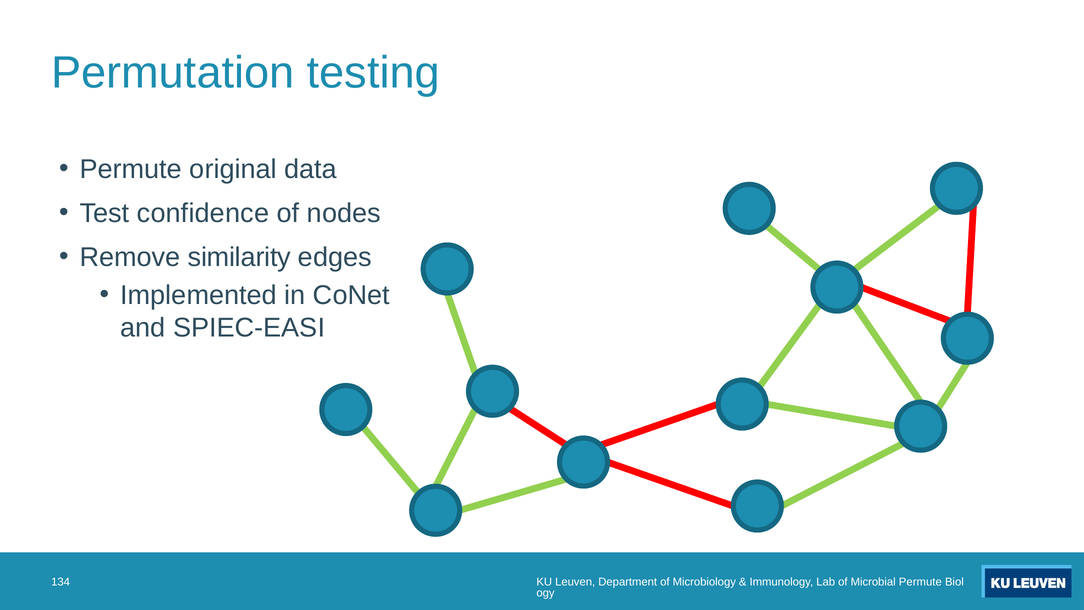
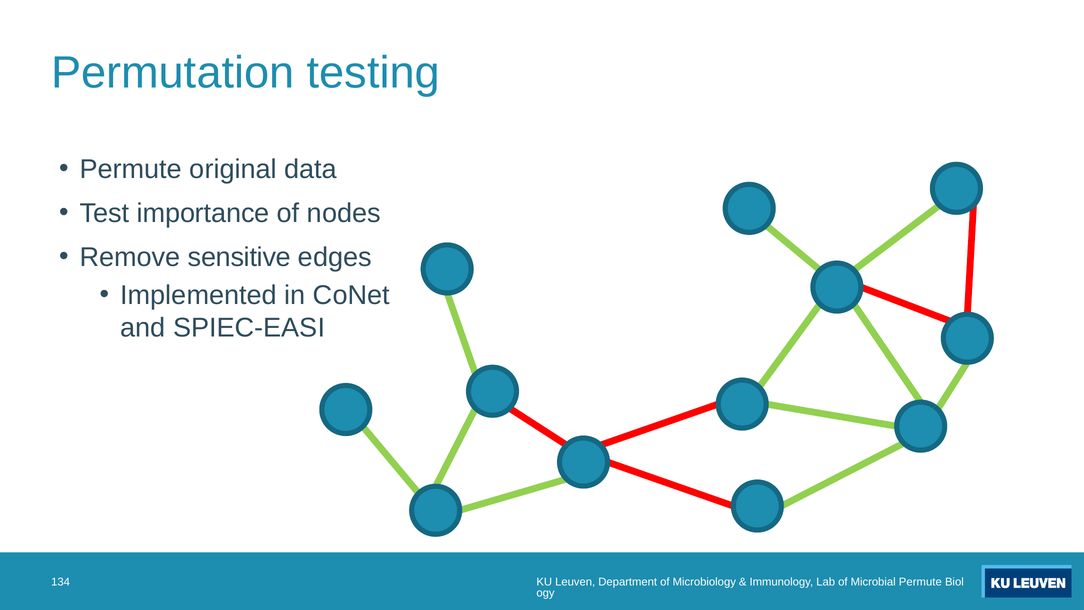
confidence: confidence -> importance
similarity: similarity -> sensitive
